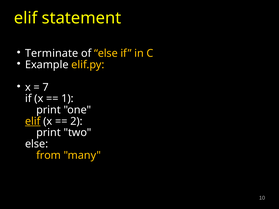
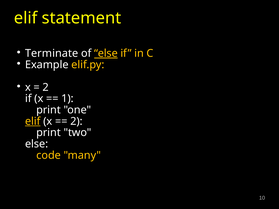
else at (106, 53) underline: none -> present
7 at (46, 87): 7 -> 2
from: from -> code
